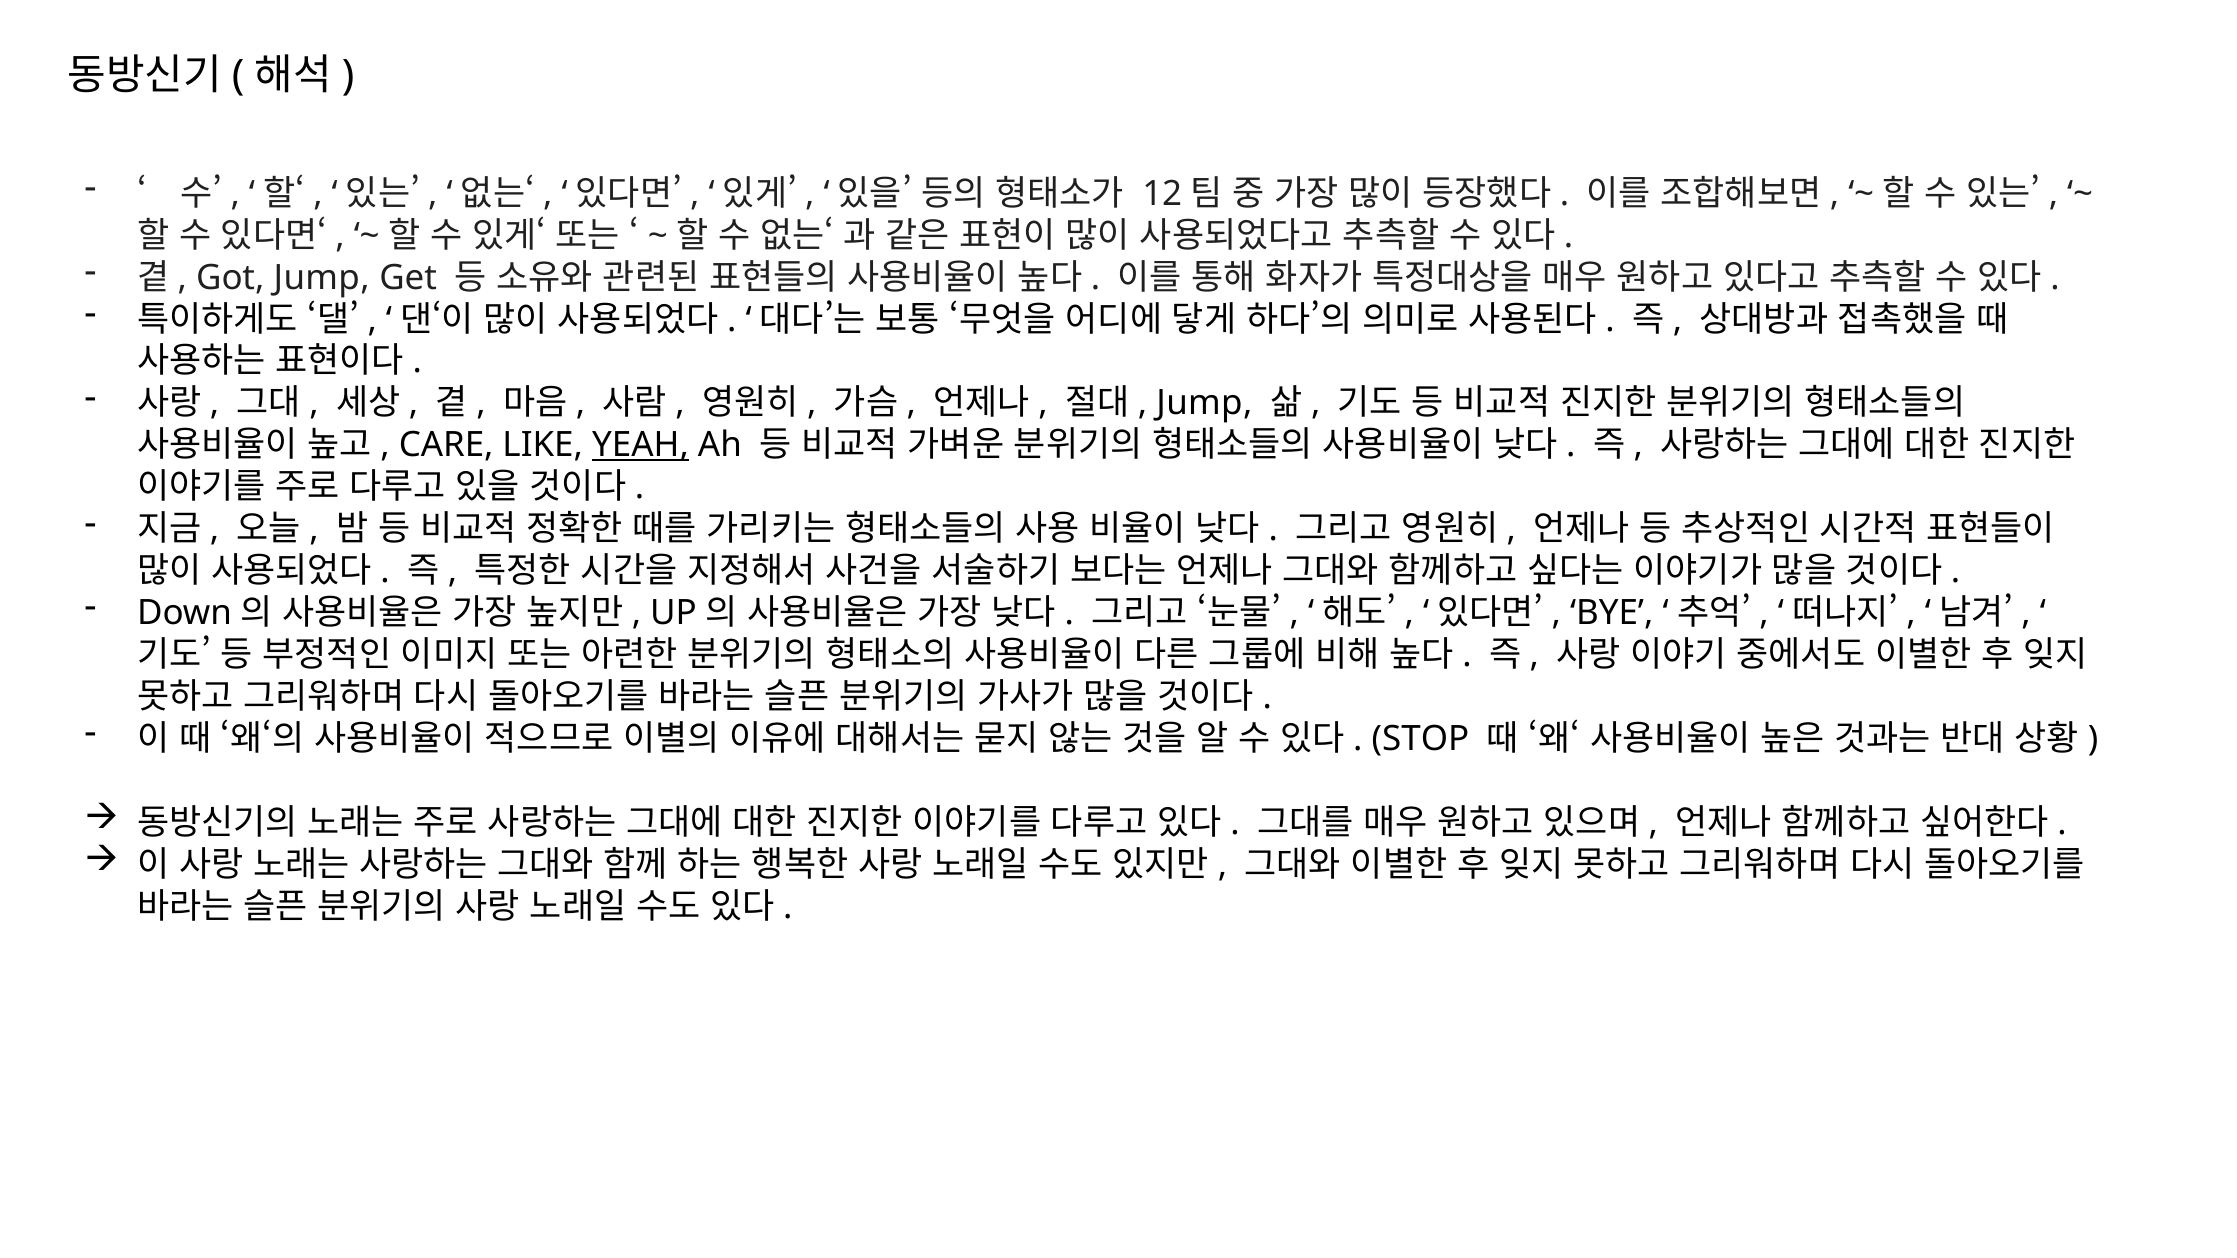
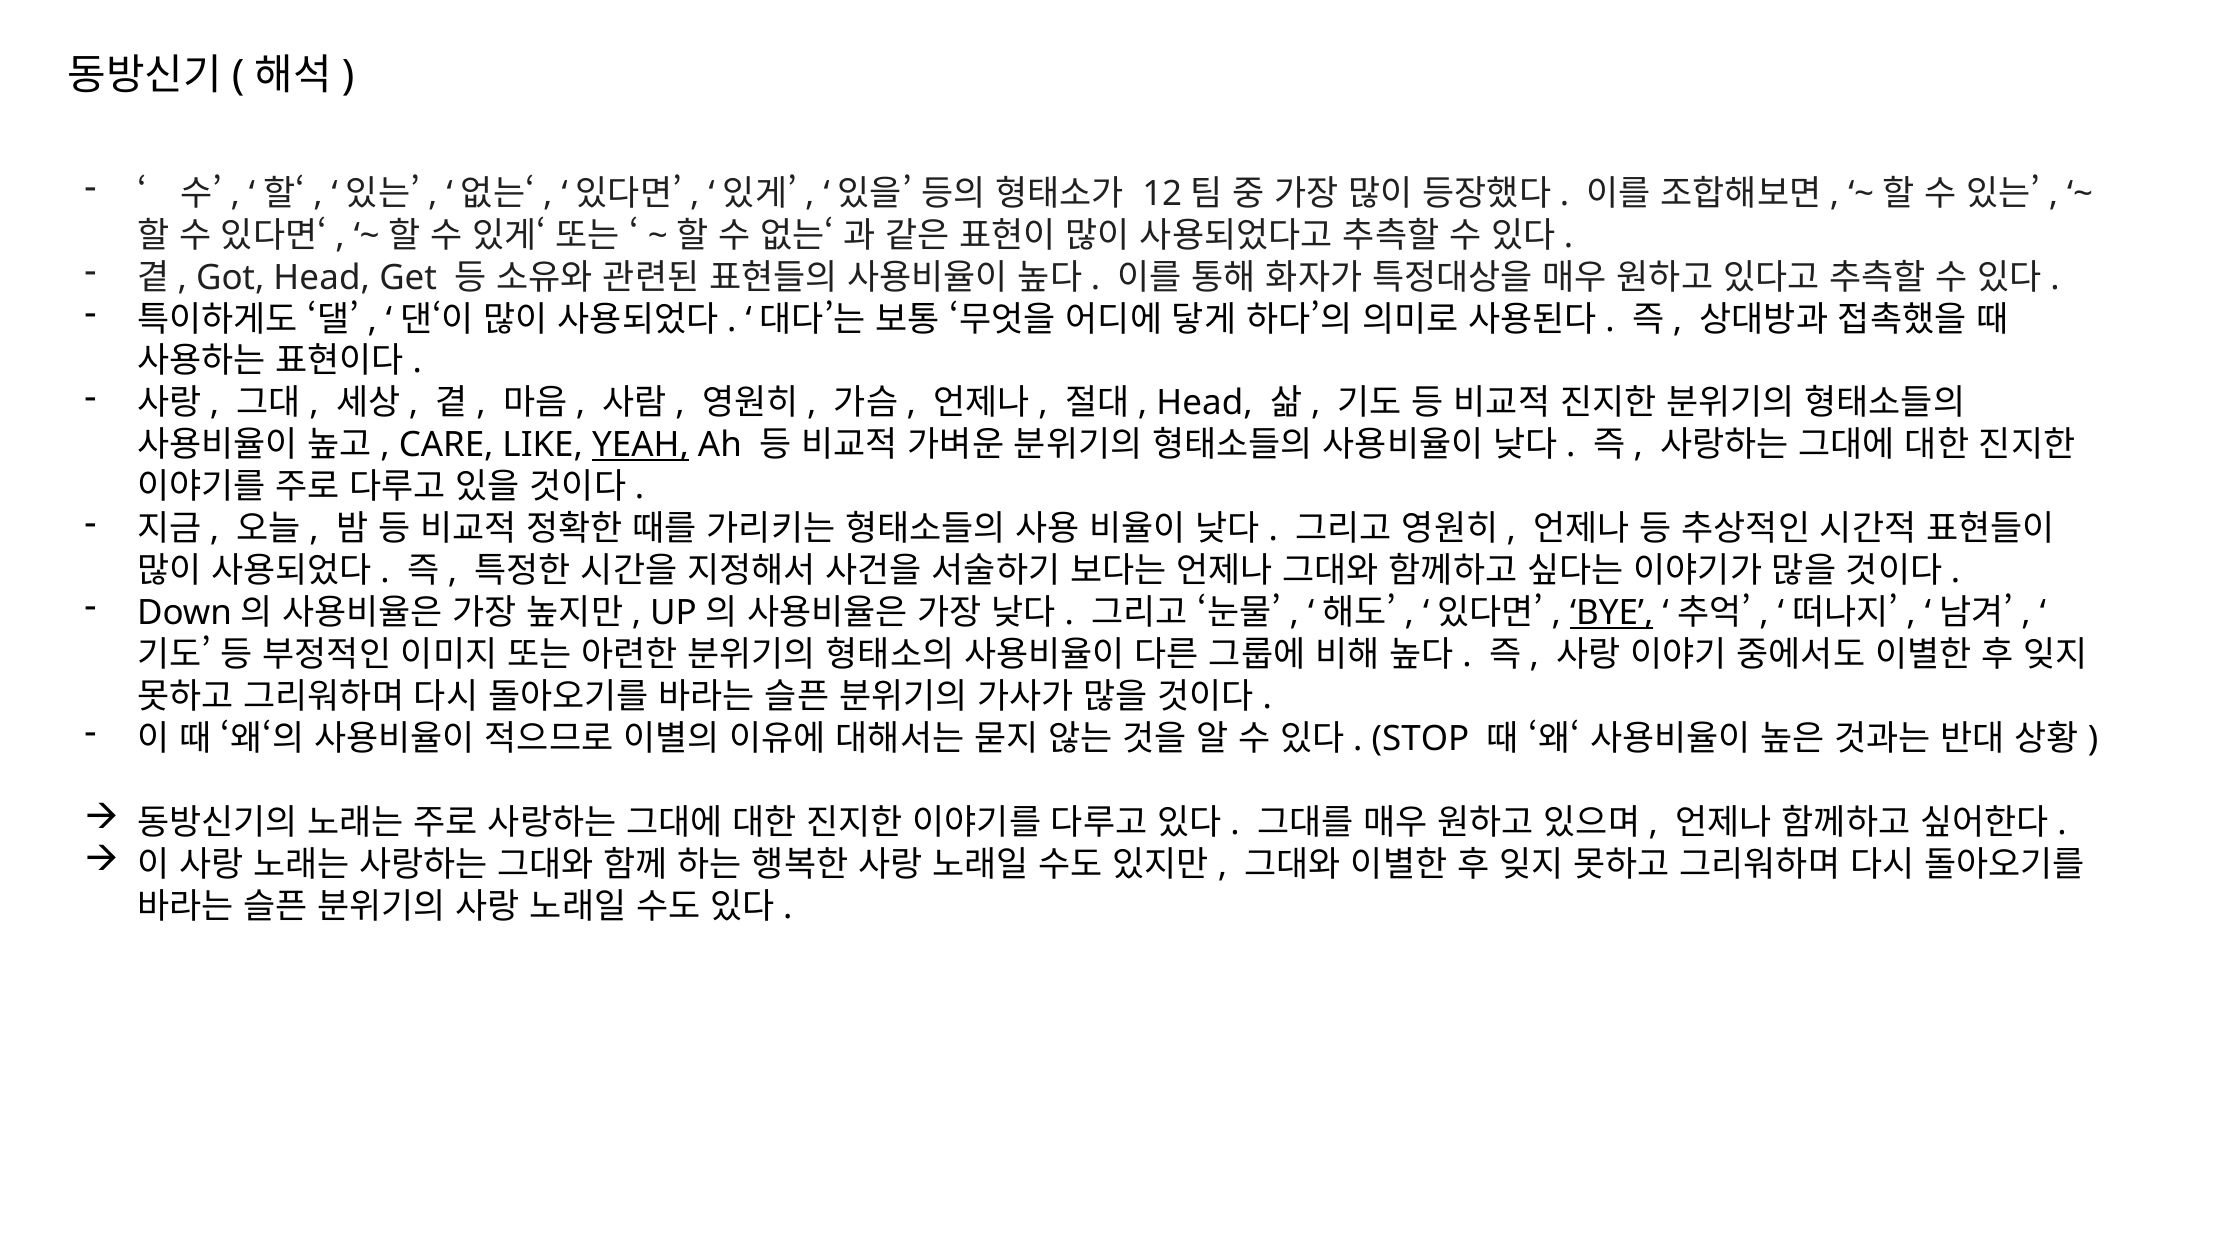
Got Jump: Jump -> Head
Jump at (1204, 403): Jump -> Head
BYE underline: none -> present
